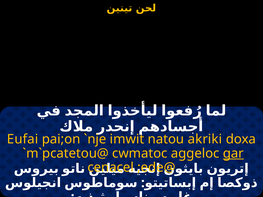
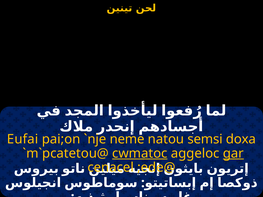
imwit: imwit -> neme
akriki: akriki -> semsi
cwmatoc underline: none -> present
